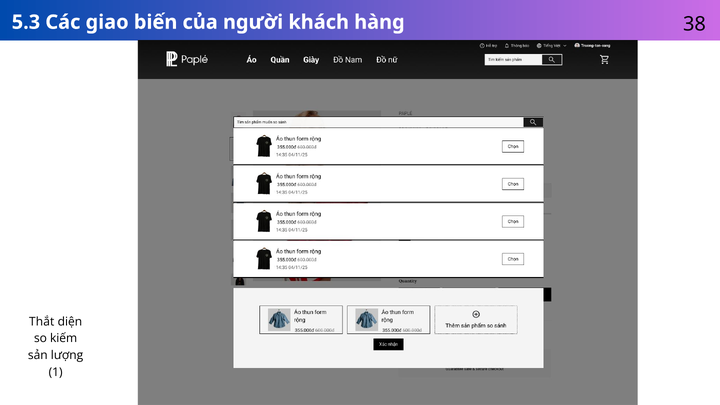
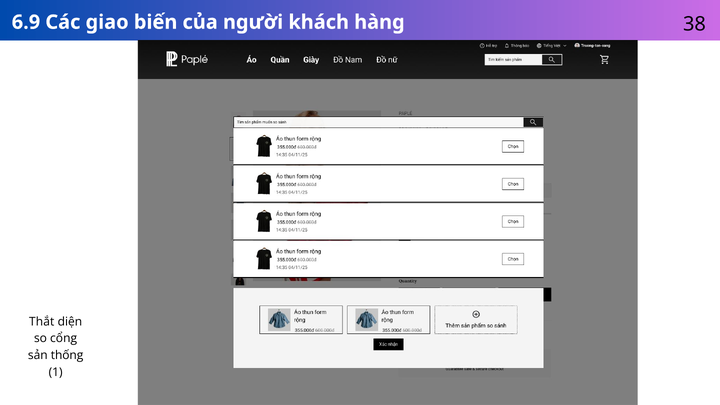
5.3: 5.3 -> 6.9
kiếm: kiếm -> cổng
lượng: lượng -> thống
